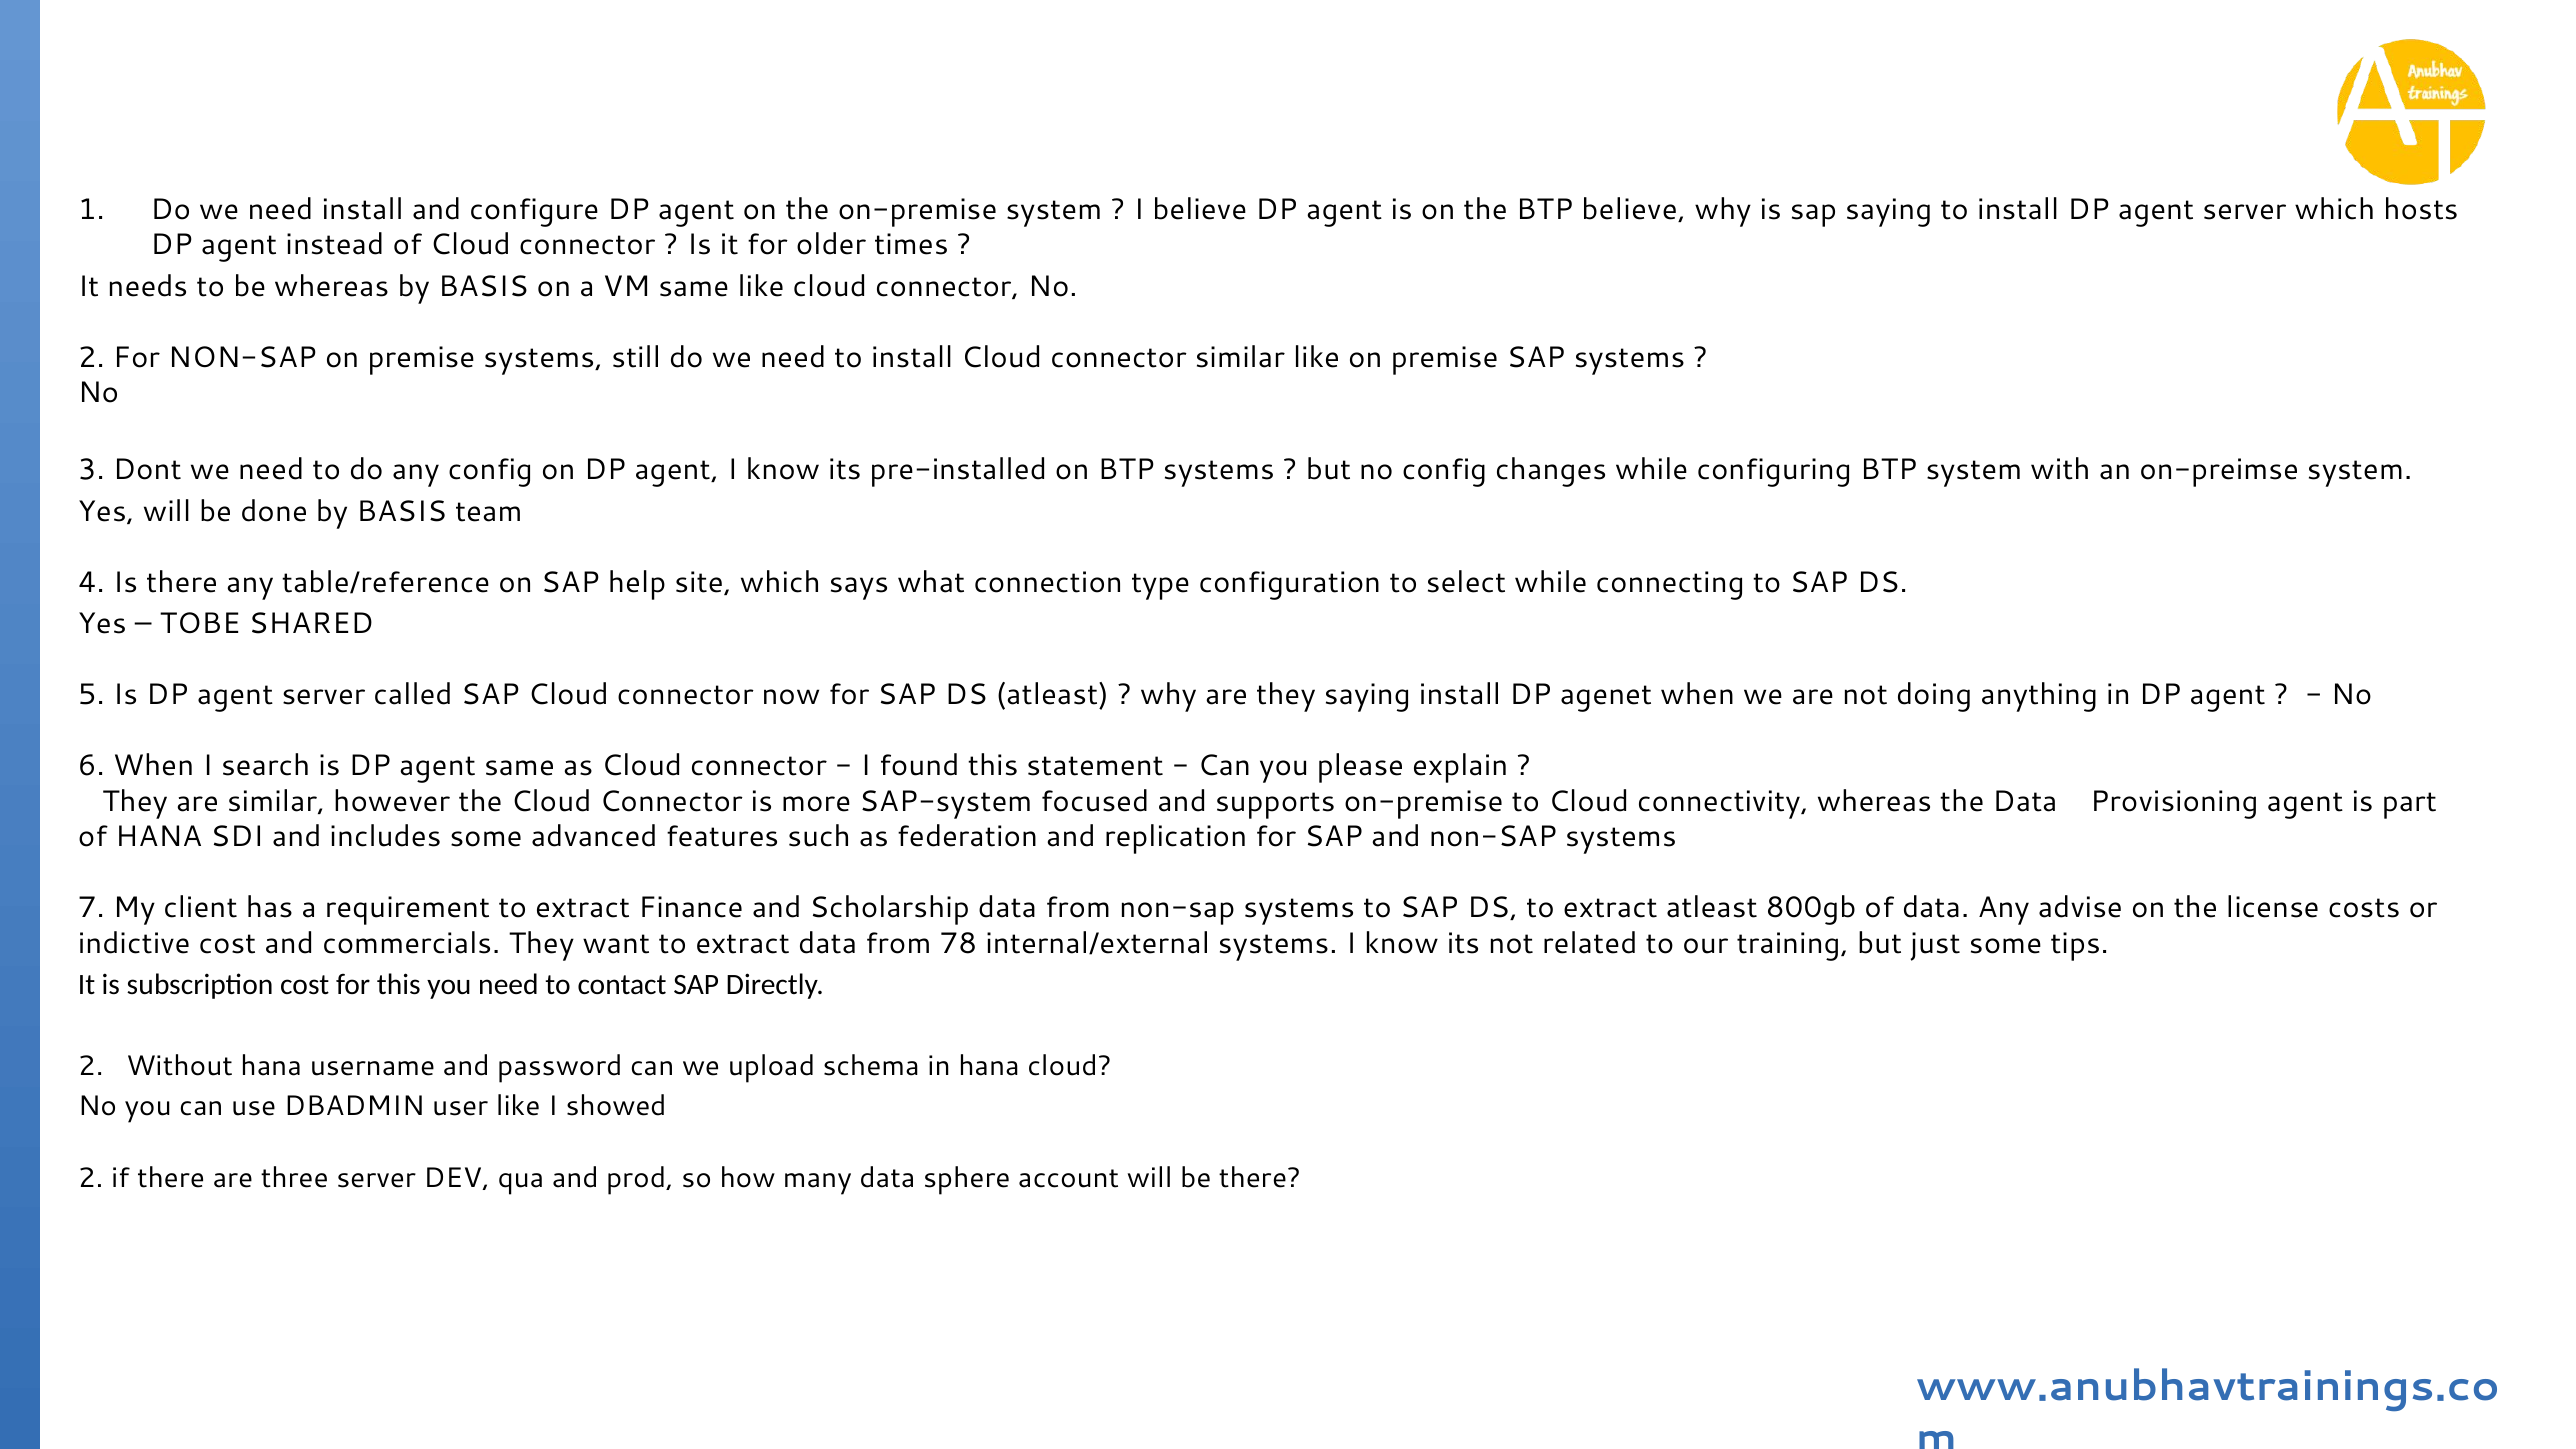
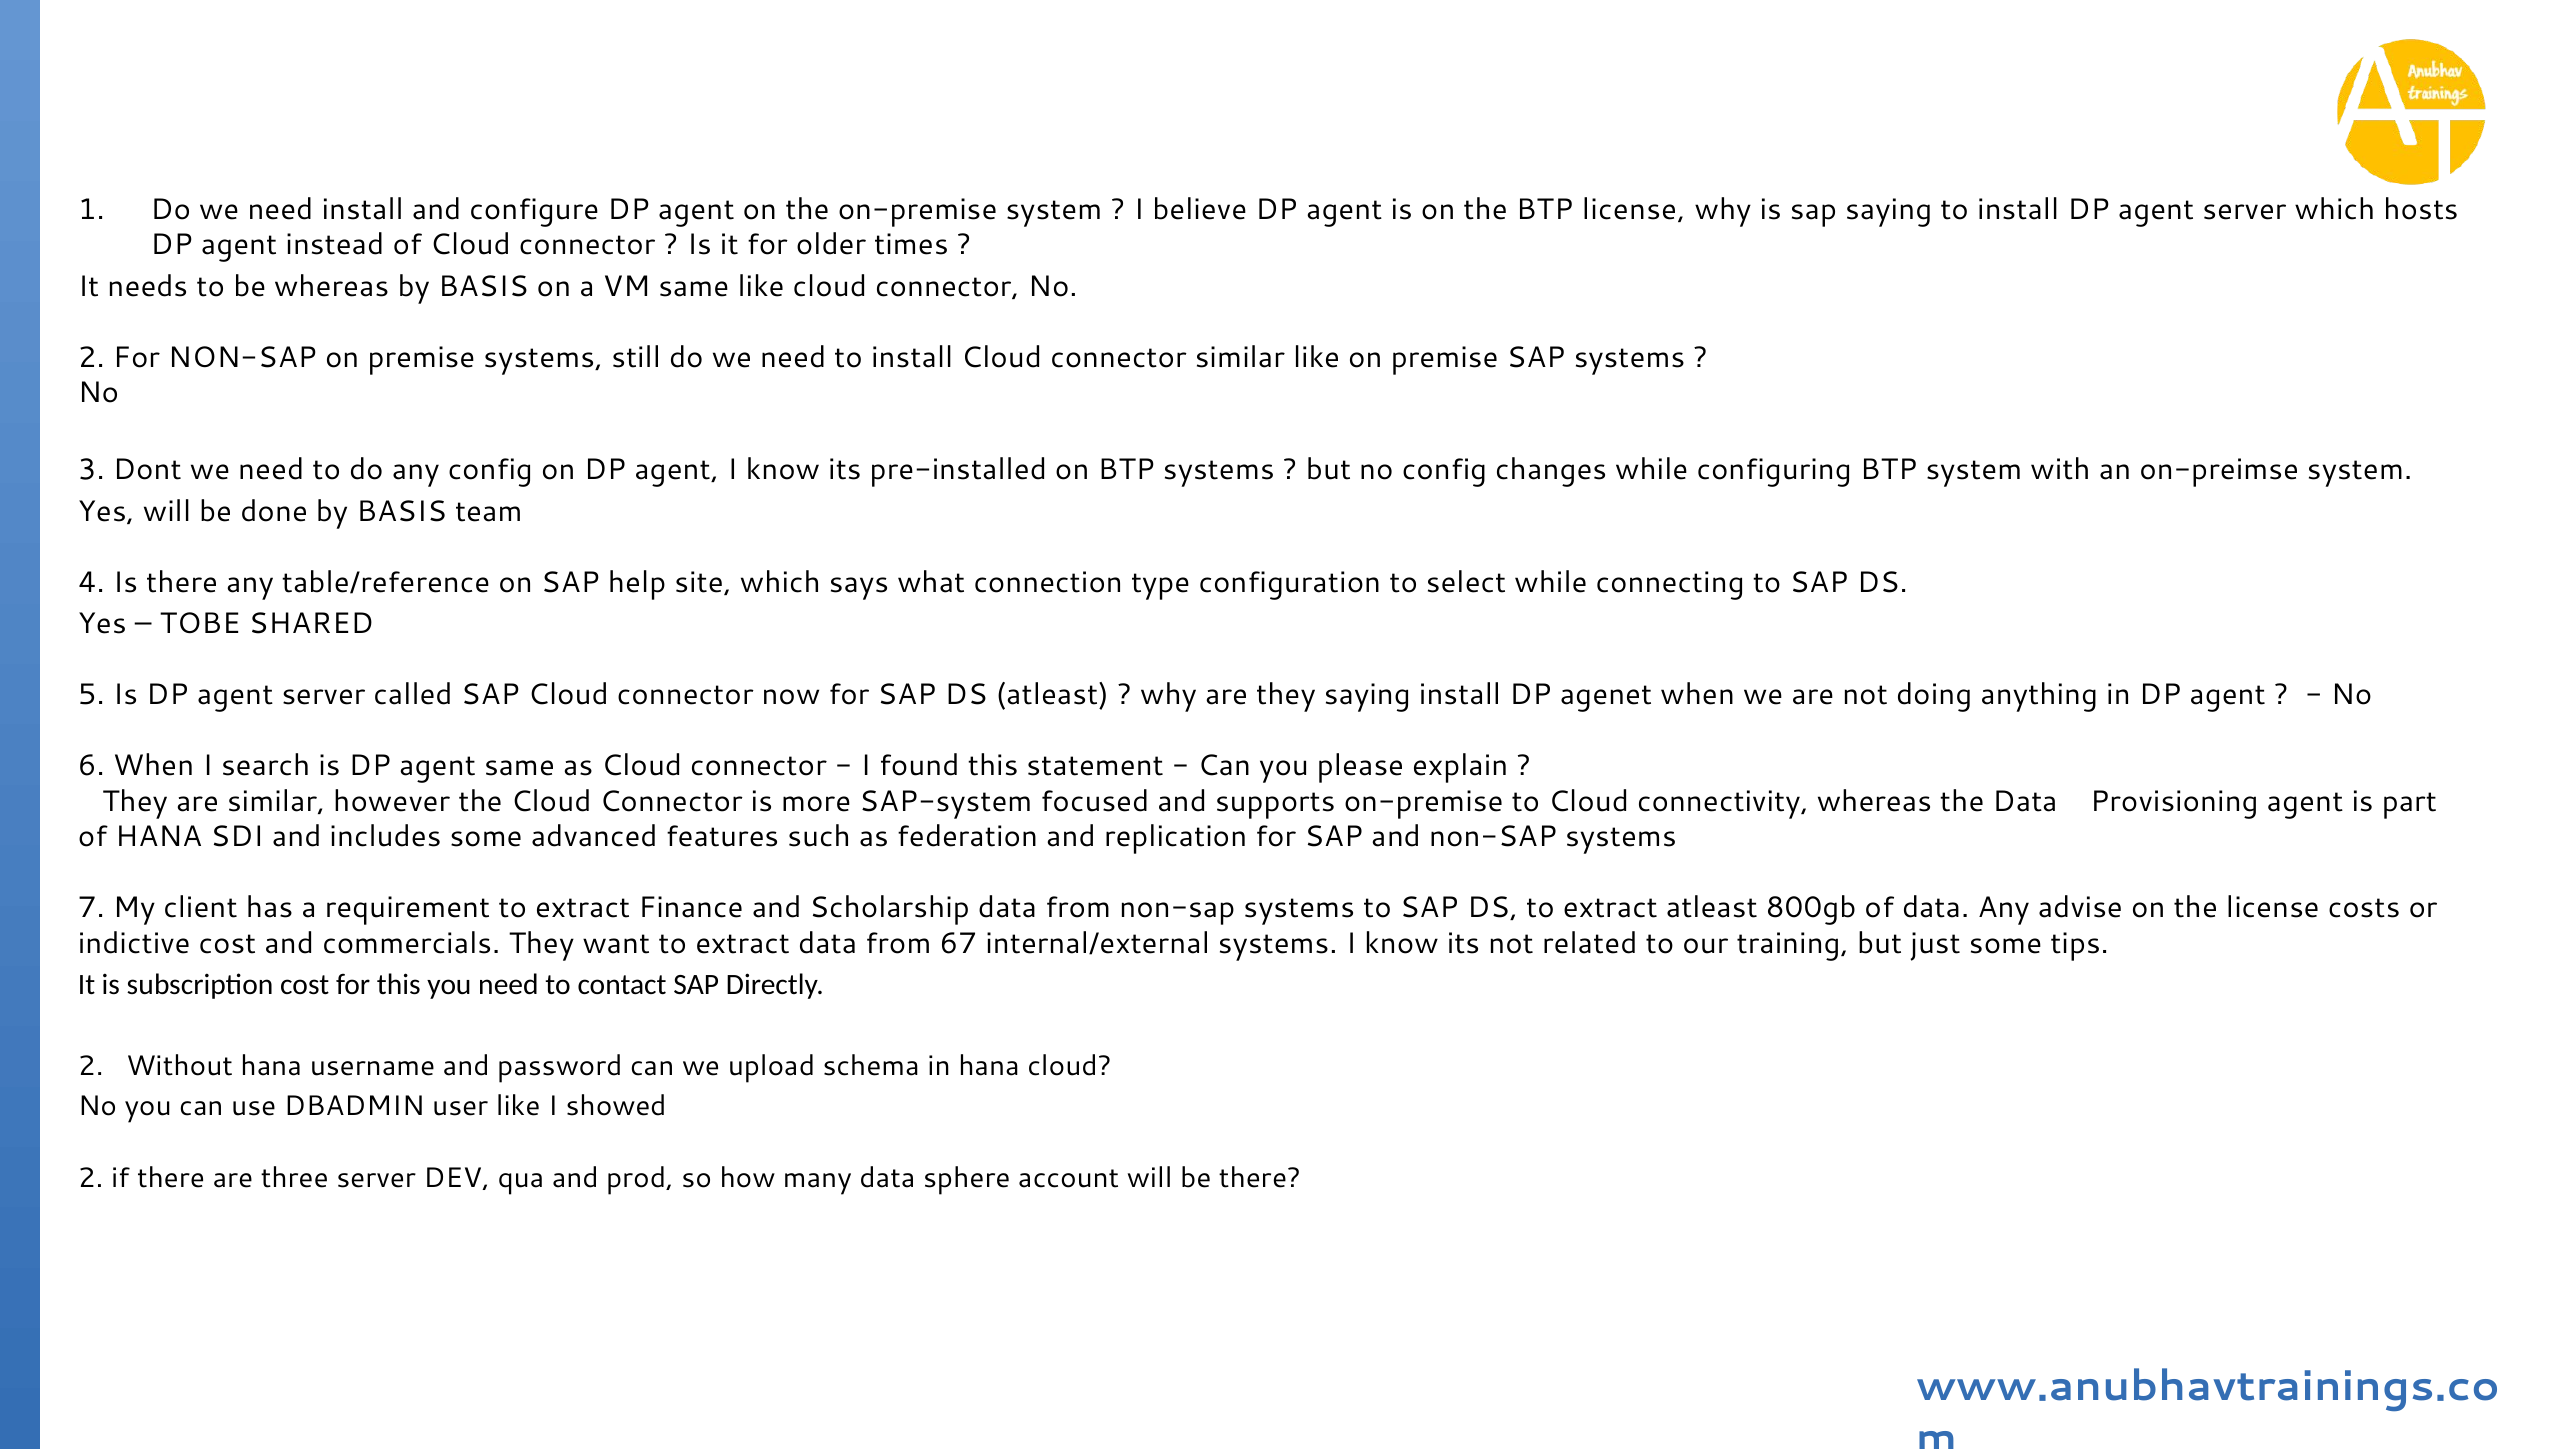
BTP believe: believe -> license
78: 78 -> 67
